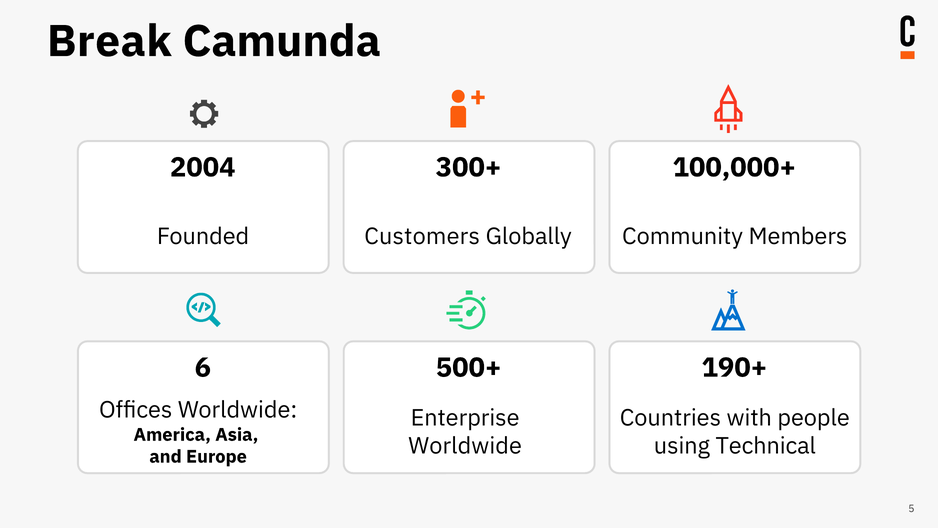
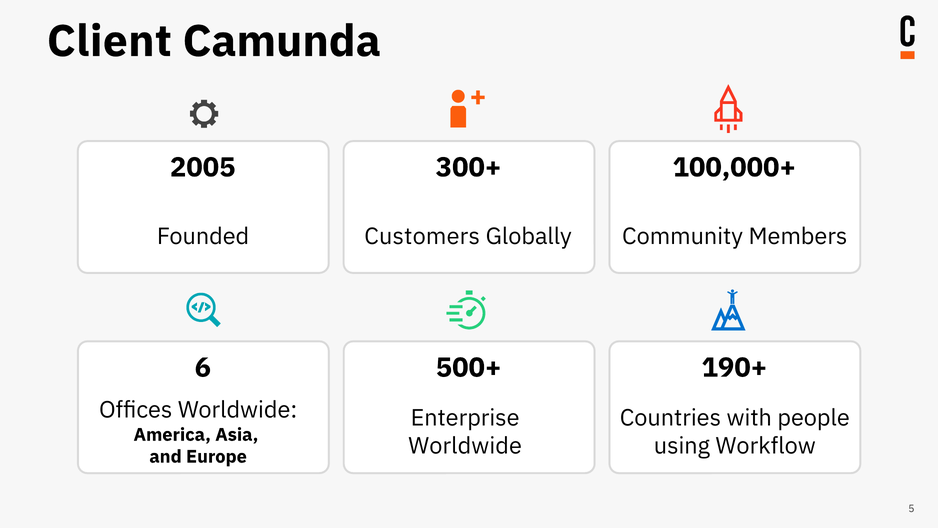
Break: Break -> Client
2004: 2004 -> 2005
Technical: Technical -> Workflow
